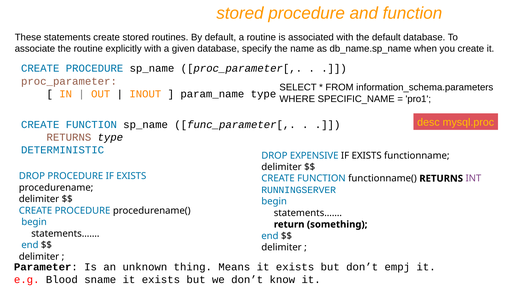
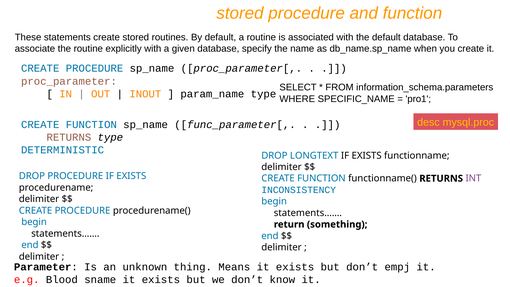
EXPENSIVE: EXPENSIVE -> LONGTEXT
RUNNINGSERVER: RUNNINGSERVER -> INCONSISTENCY
